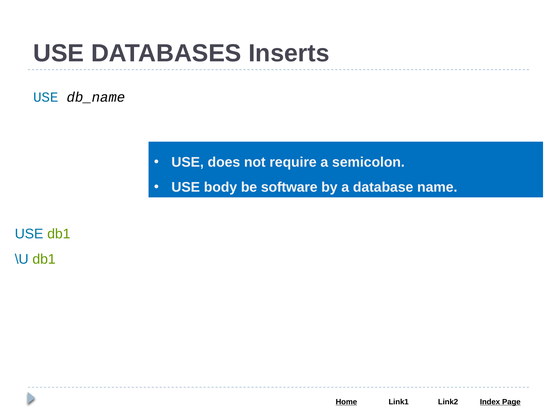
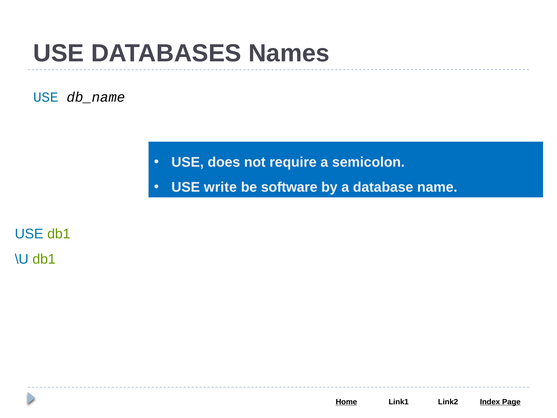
Inserts: Inserts -> Names
body: body -> write
